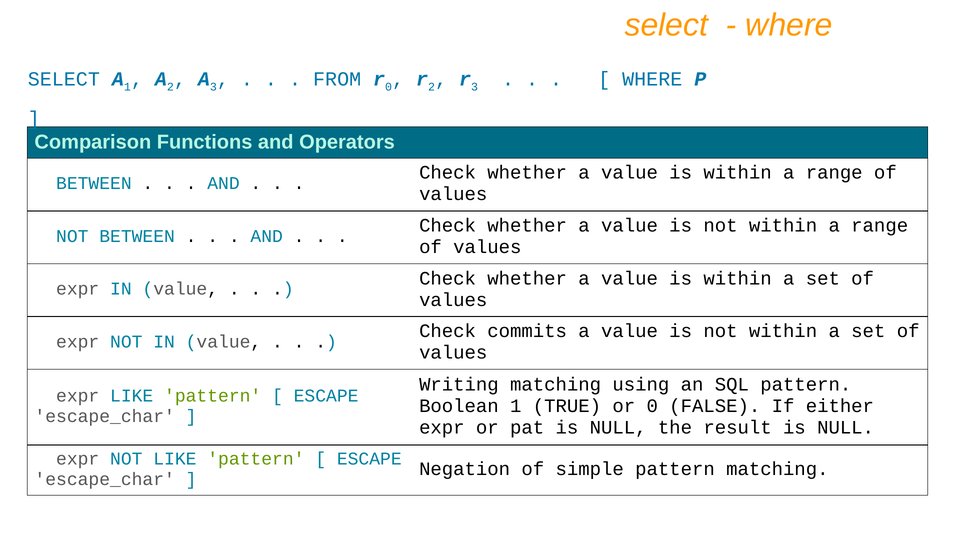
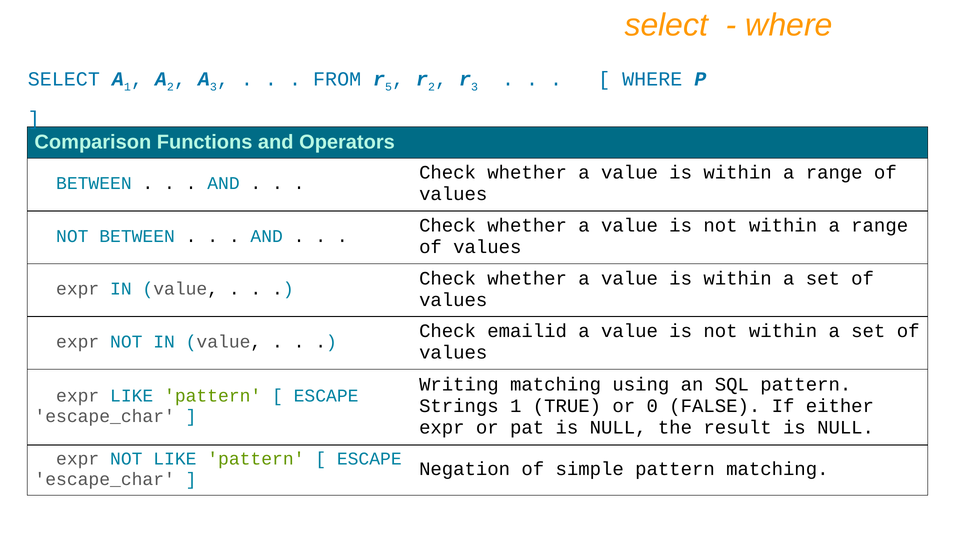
0 at (389, 87): 0 -> 5
commits: commits -> emailid
Boolean: Boolean -> Strings
